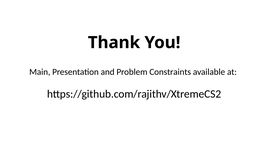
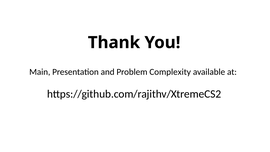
Constraints: Constraints -> Complexity
